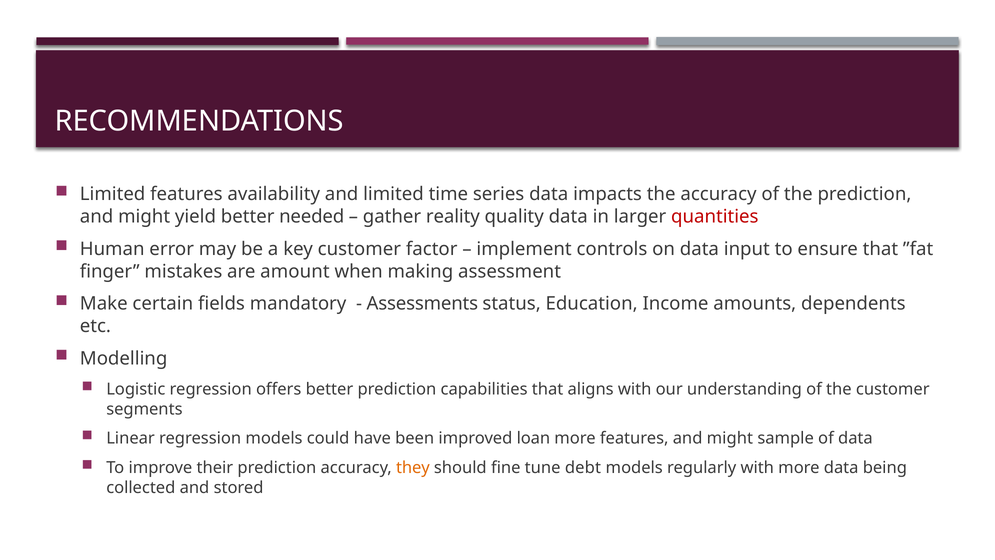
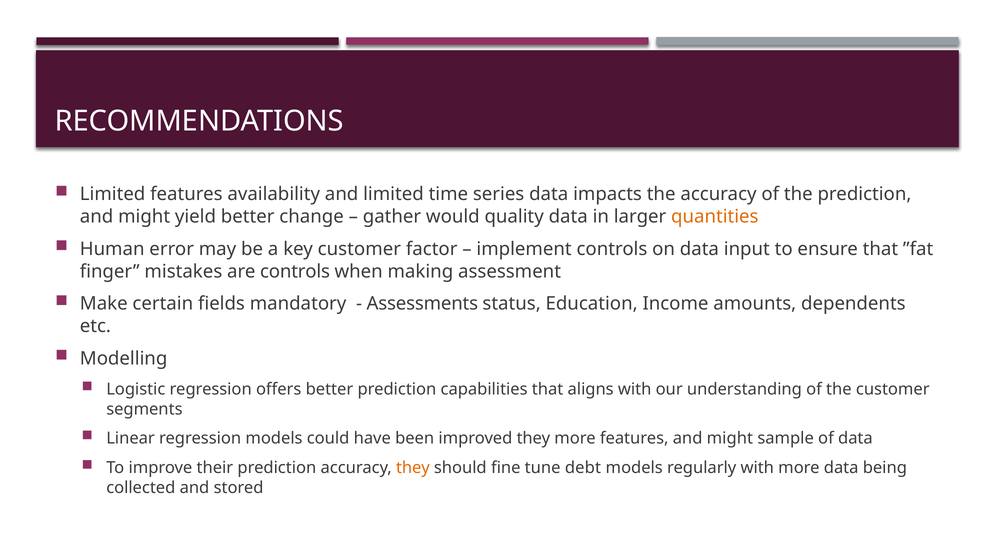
needed: needed -> change
reality: reality -> would
quantities colour: red -> orange
are amount: amount -> controls
improved loan: loan -> they
